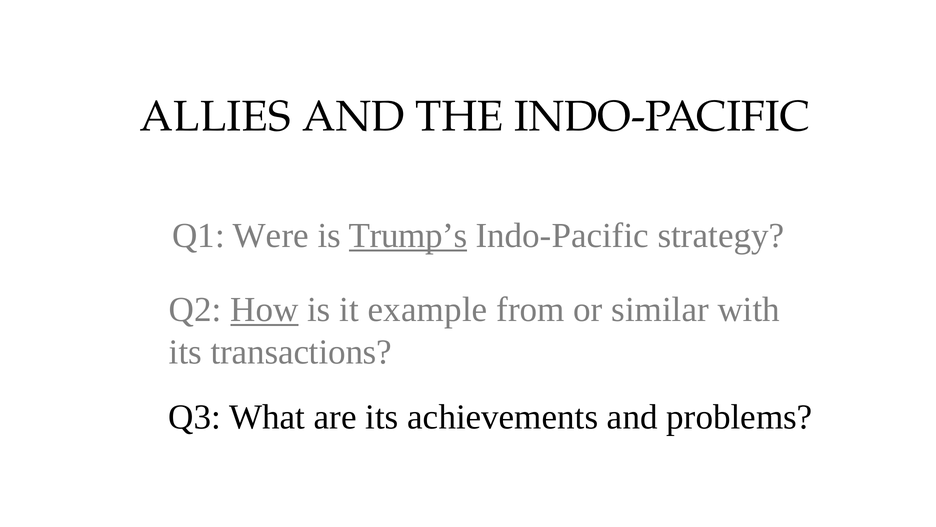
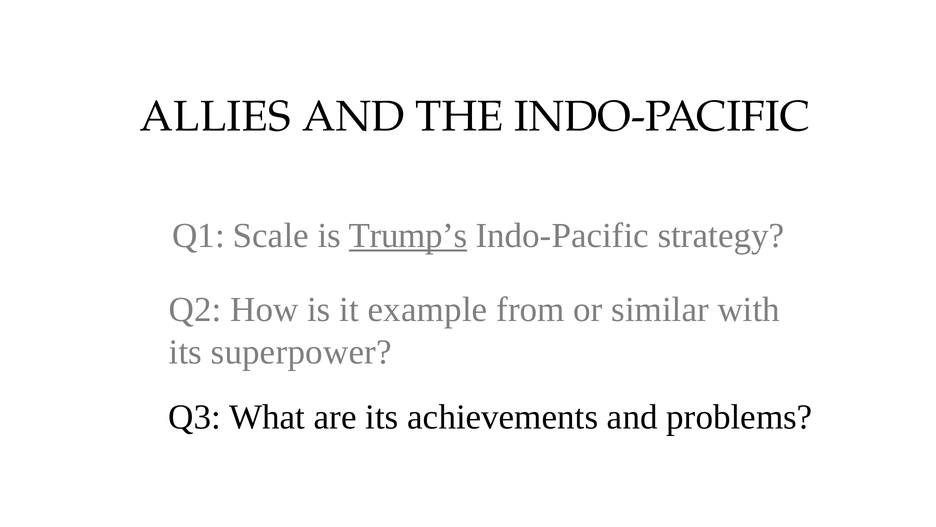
Were: Were -> Scale
How underline: present -> none
transactions: transactions -> superpower
